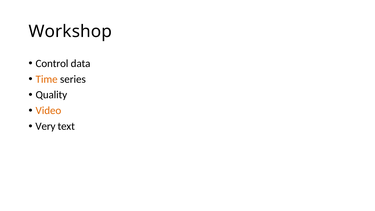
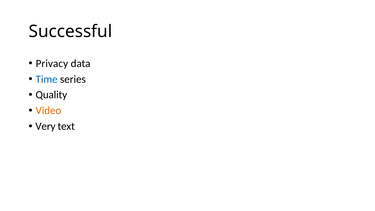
Workshop: Workshop -> Successful
Control: Control -> Privacy
Time colour: orange -> blue
